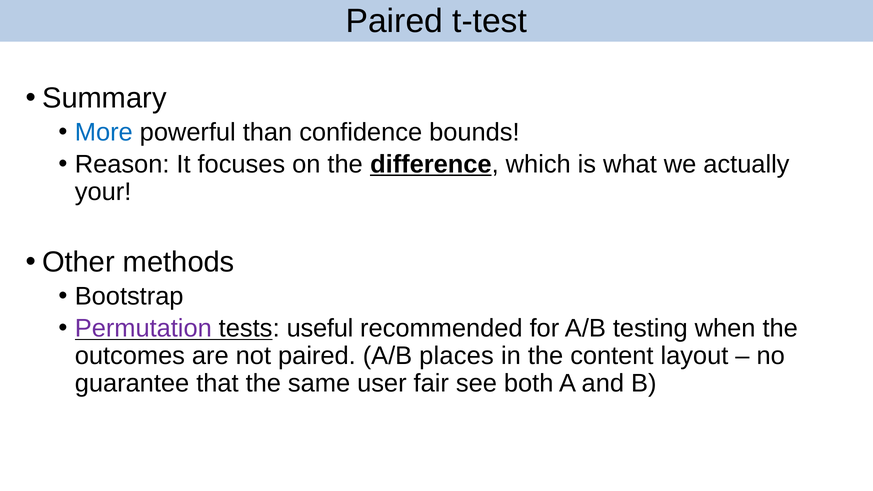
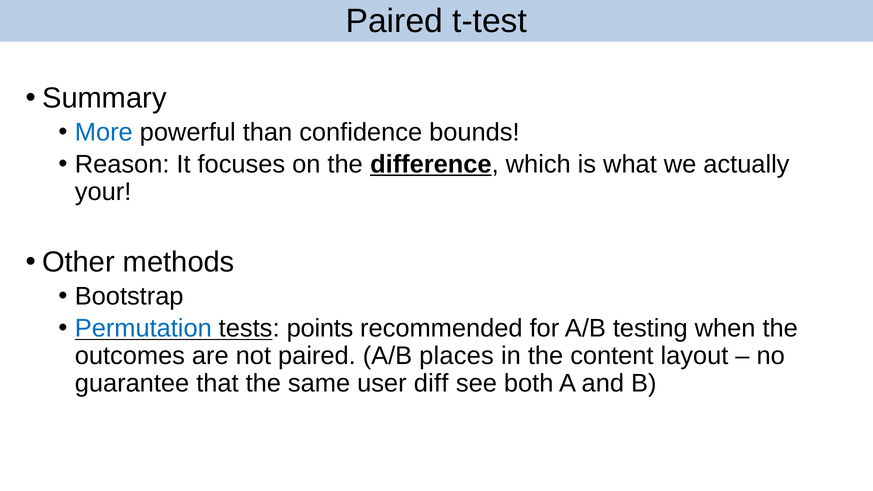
Permutation colour: purple -> blue
useful: useful -> points
fair: fair -> diff
